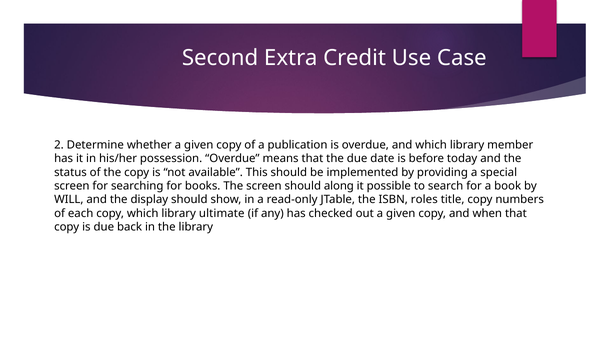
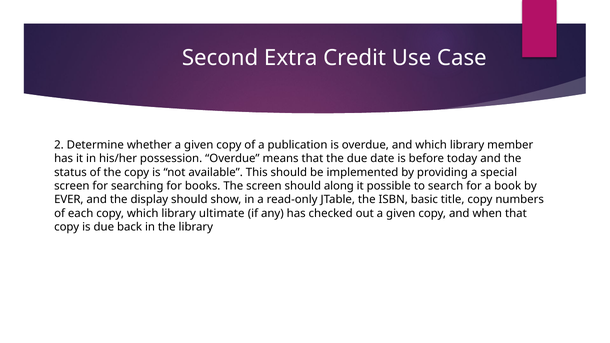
WILL: WILL -> EVER
roles: roles -> basic
